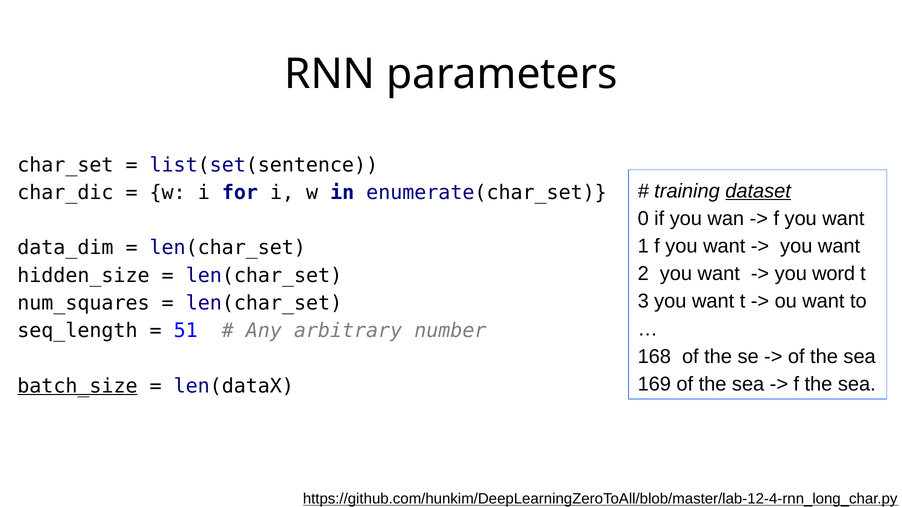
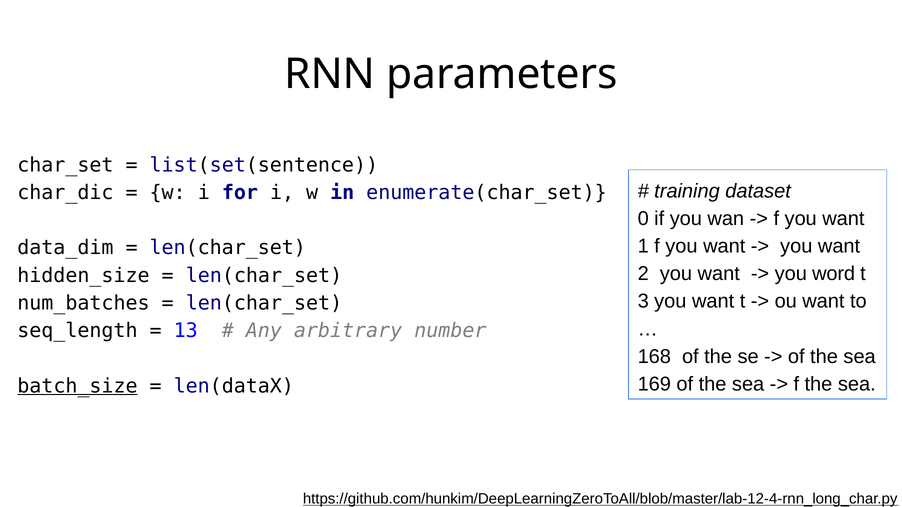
dataset underline: present -> none
num_squares: num_squares -> num_batches
51: 51 -> 13
